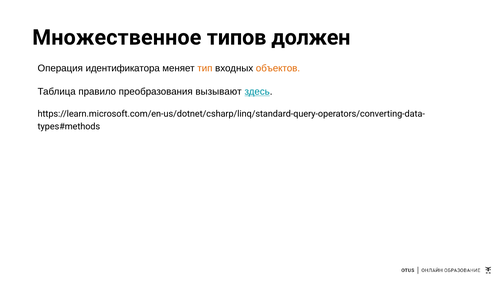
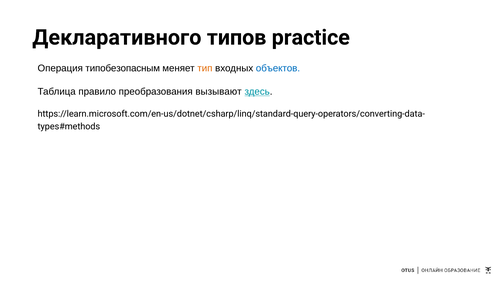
Множественное: Множественное -> Декларативного
должен: должен -> practice
идентификатора: идентификатора -> типобезопасным
объектов colour: orange -> blue
